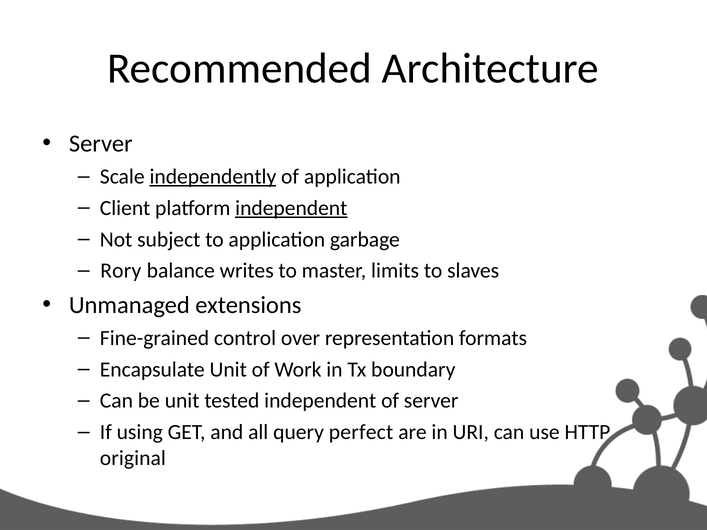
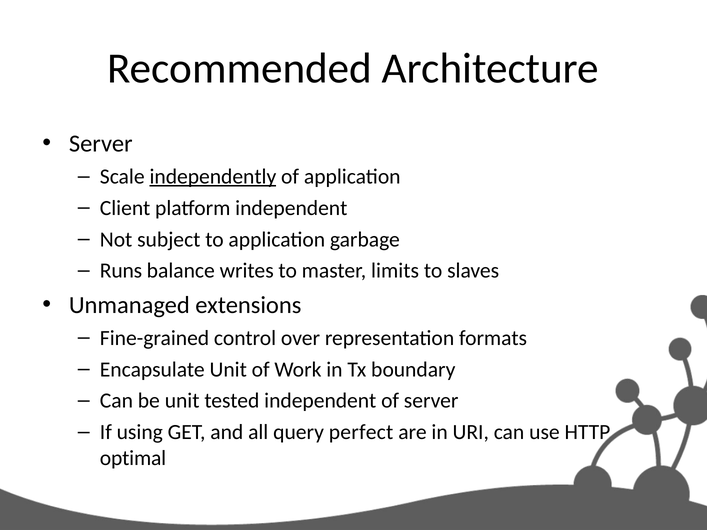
independent at (291, 208) underline: present -> none
Rory: Rory -> Runs
original: original -> optimal
